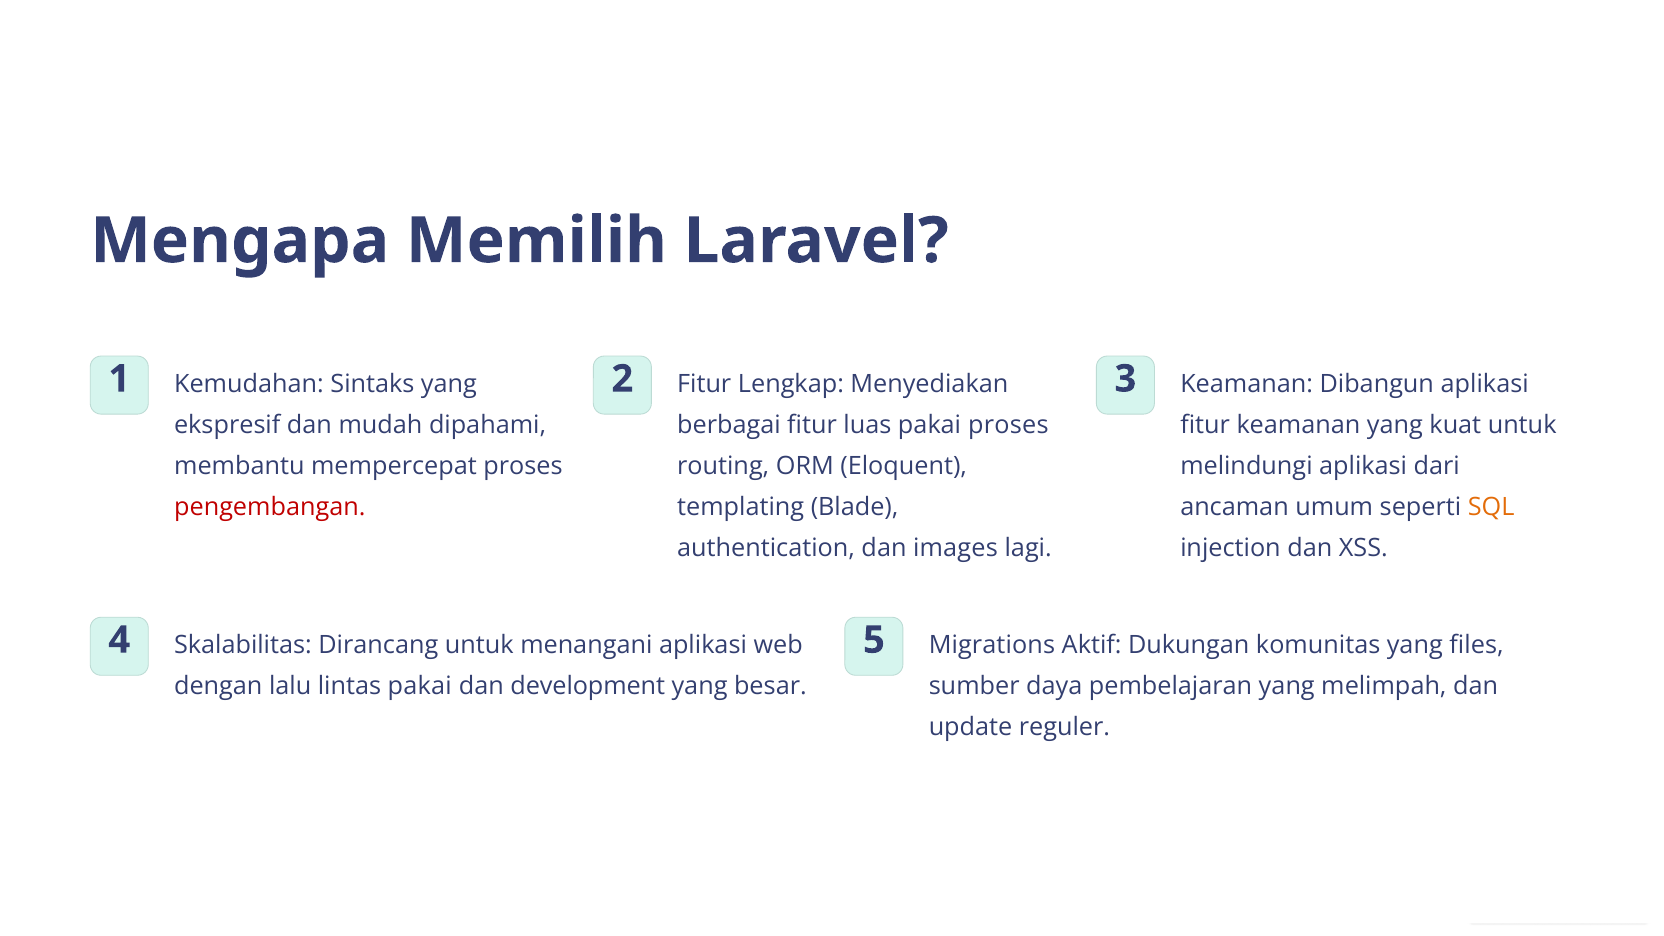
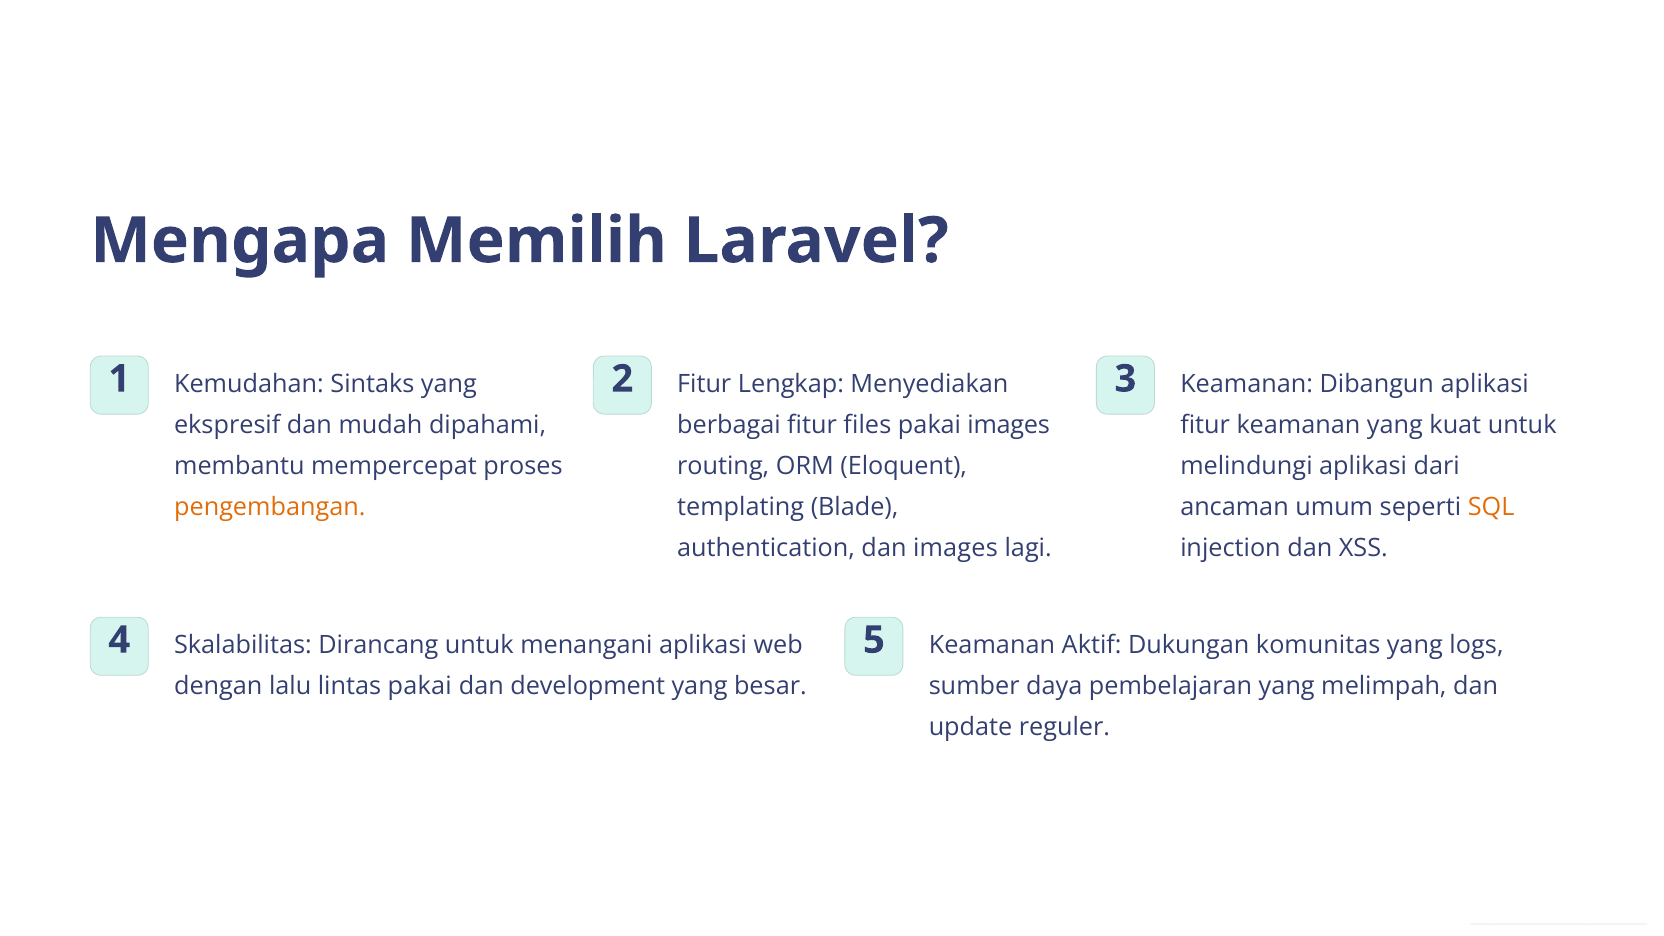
luas: luas -> files
pakai proses: proses -> images
pengembangan colour: red -> orange
5 Migrations: Migrations -> Keamanan
files: files -> logs
